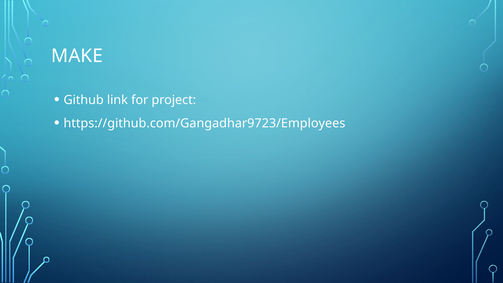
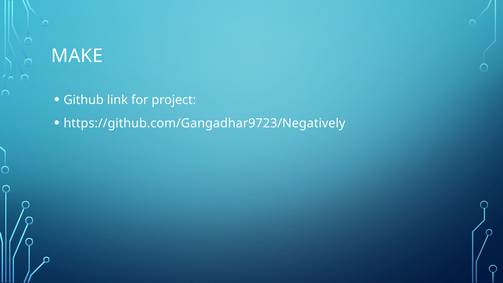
https://github.com/Gangadhar9723/Employees: https://github.com/Gangadhar9723/Employees -> https://github.com/Gangadhar9723/Negatively
